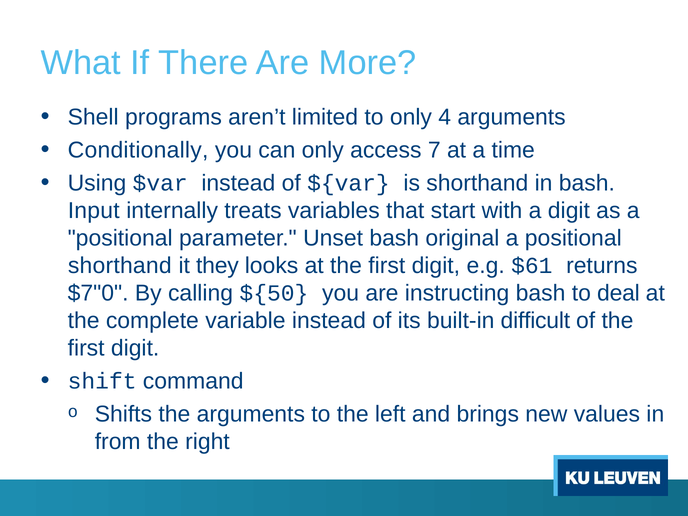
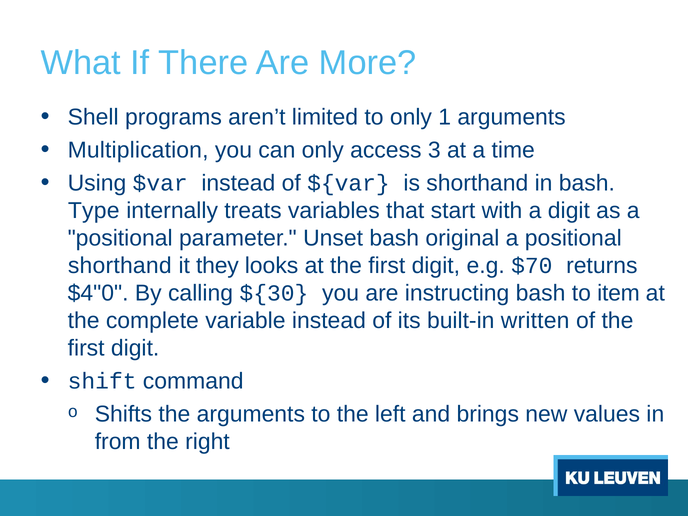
4: 4 -> 1
Conditionally: Conditionally -> Multiplication
7: 7 -> 3
Input: Input -> Type
$61: $61 -> $70
$7"0: $7"0 -> $4"0
${50: ${50 -> ${30
deal: deal -> item
difficult: difficult -> written
